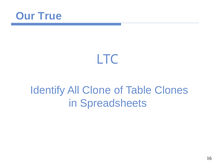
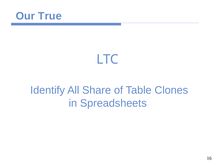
Clone: Clone -> Share
